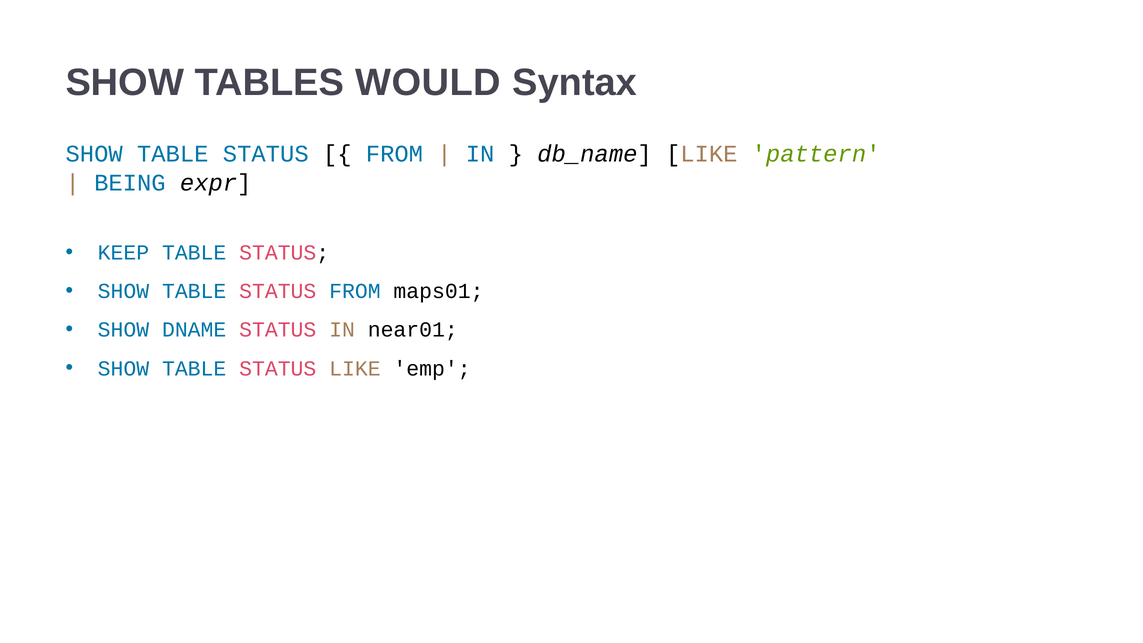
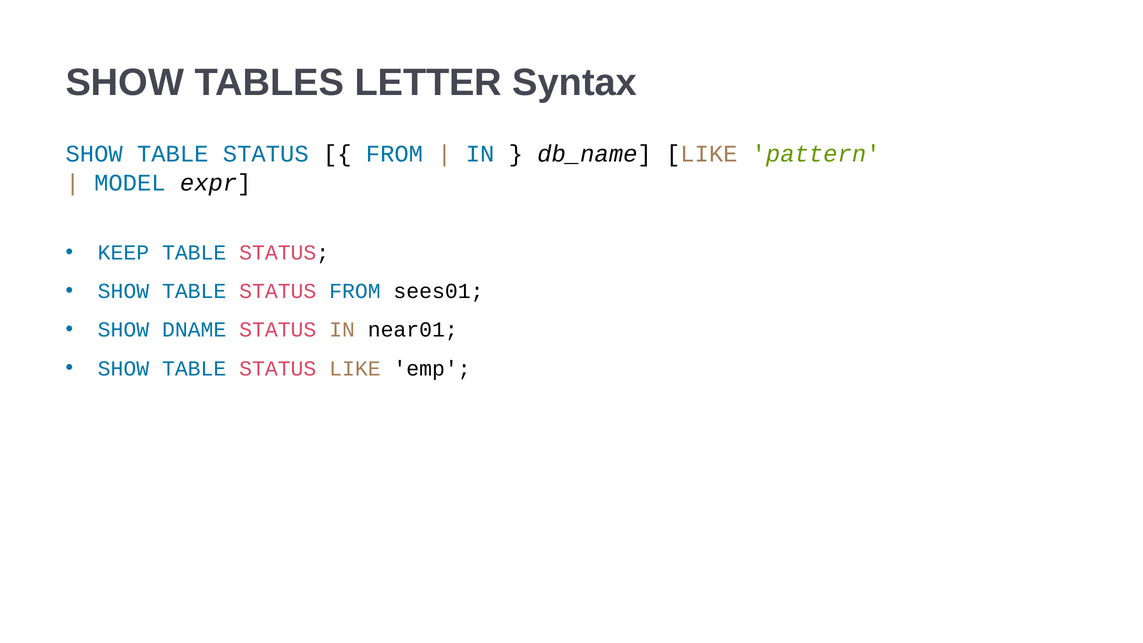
WOULD: WOULD -> LETTER
BEING: BEING -> MODEL
maps01: maps01 -> sees01
